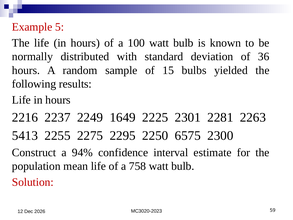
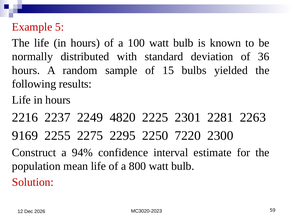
1649: 1649 -> 4820
5413: 5413 -> 9169
6575: 6575 -> 7220
758: 758 -> 800
